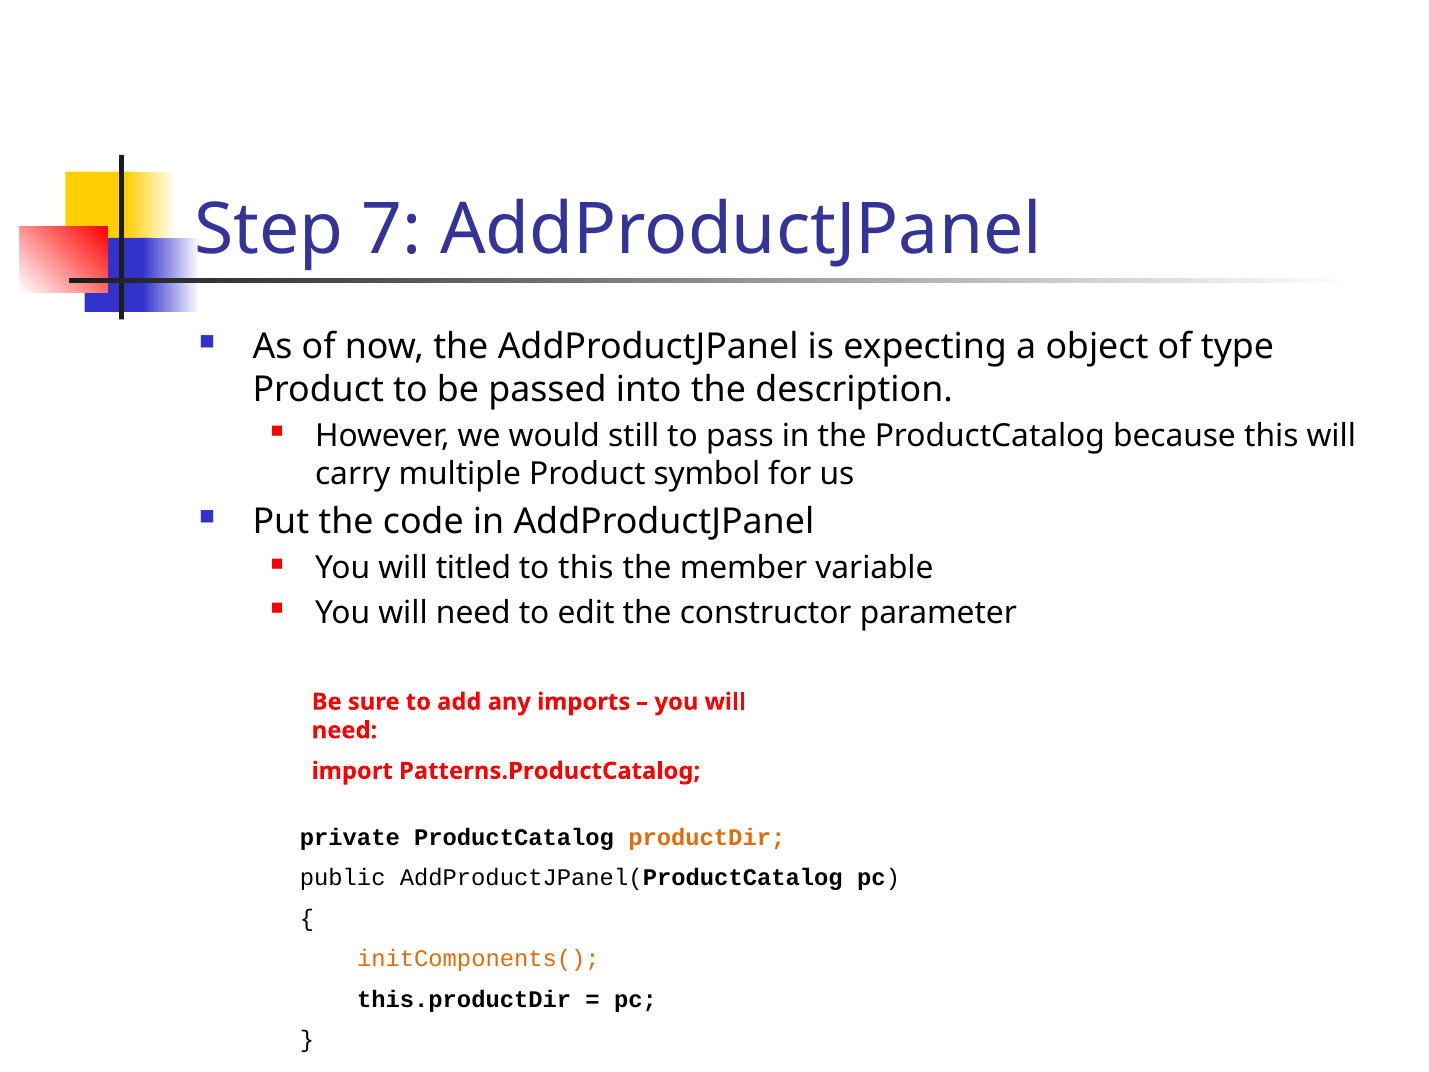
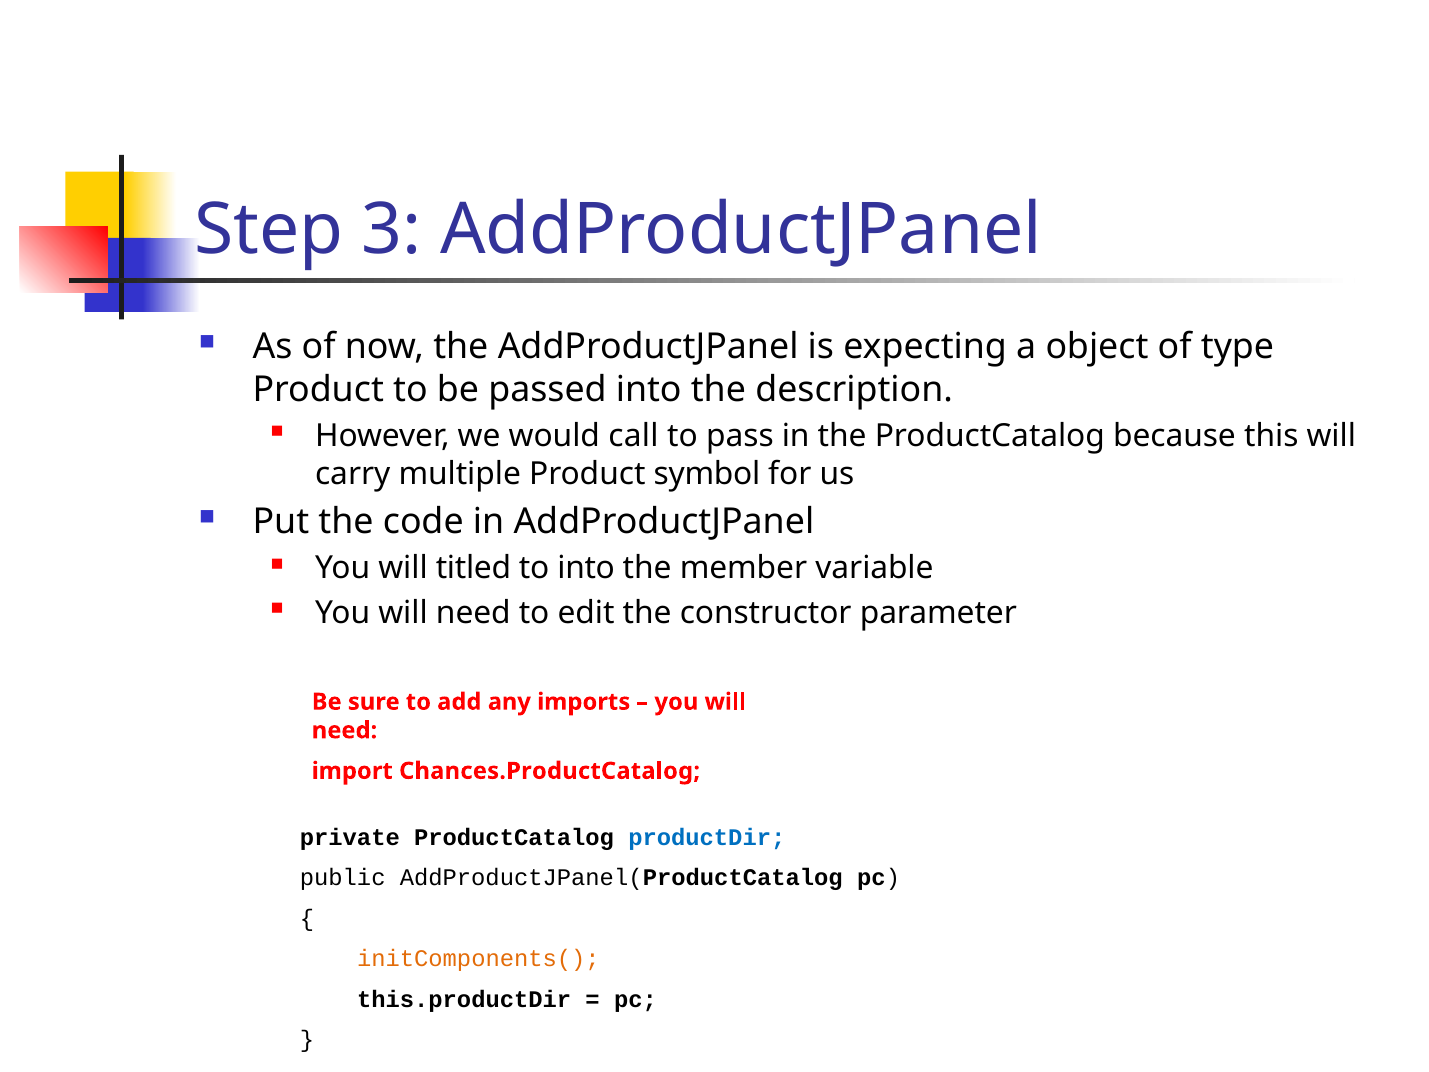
7: 7 -> 3
still: still -> call
to this: this -> into
Patterns.ProductCatalog: Patterns.ProductCatalog -> Chances.ProductCatalog
productDir colour: orange -> blue
